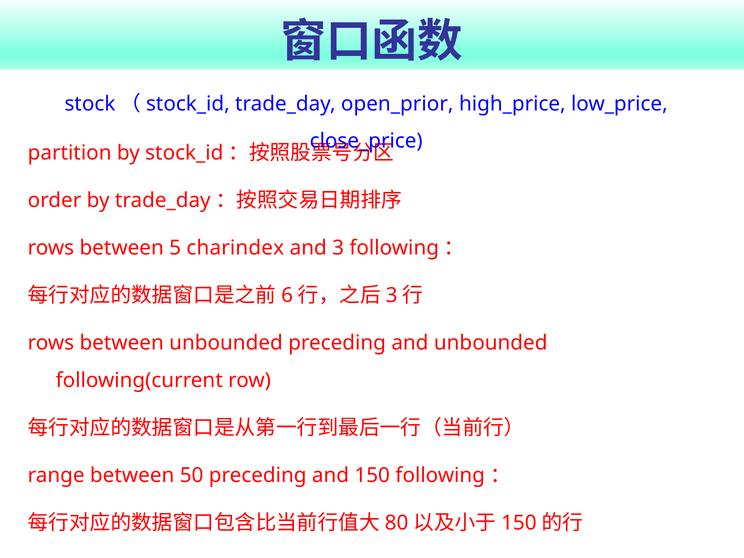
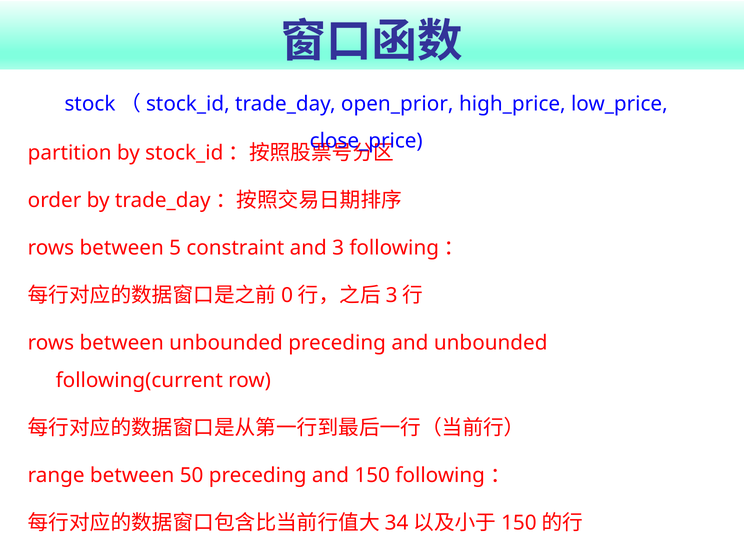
charindex: charindex -> constraint
6: 6 -> 0
80: 80 -> 34
